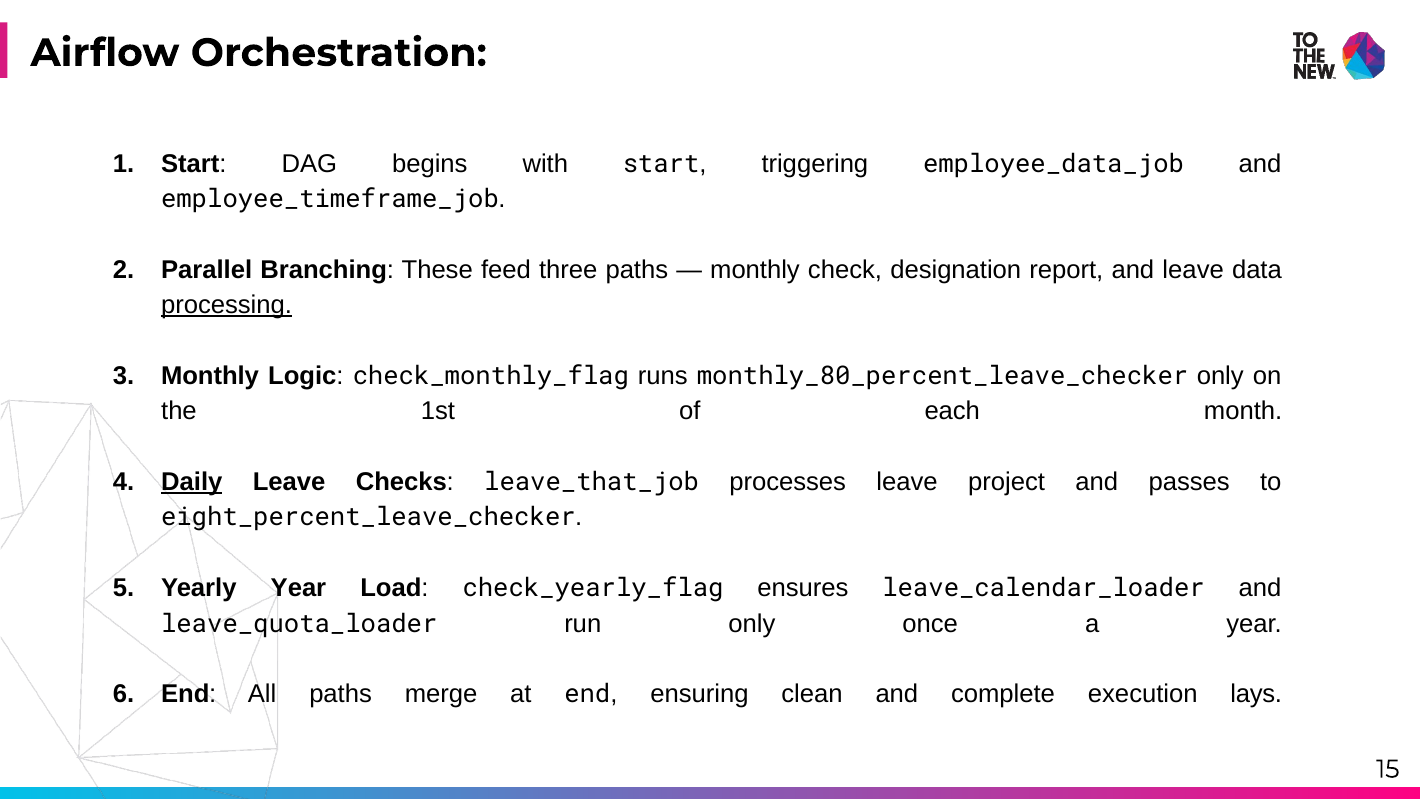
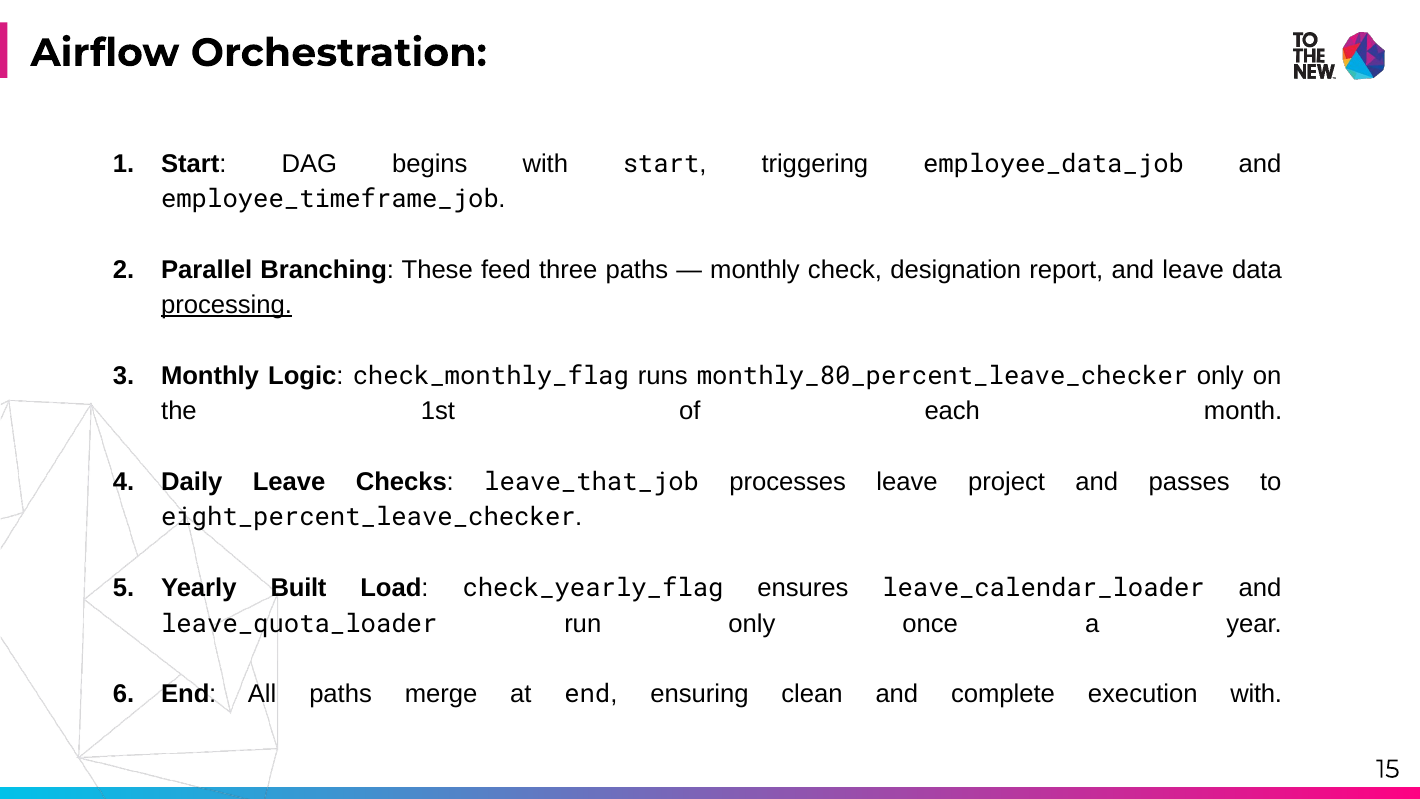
Daily underline: present -> none
Yearly Year: Year -> Built
execution lays: lays -> with
